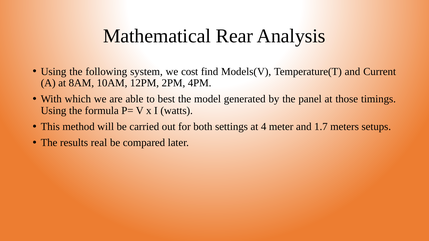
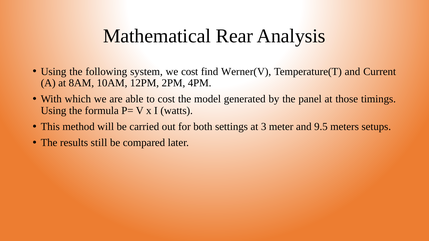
Models(V: Models(V -> Werner(V
to best: best -> cost
4: 4 -> 3
1.7: 1.7 -> 9.5
real: real -> still
